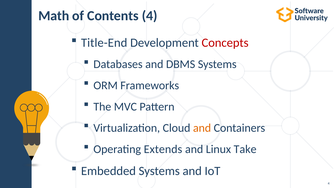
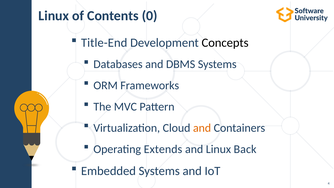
Math at (54, 16): Math -> Linux
Contents 4: 4 -> 0
Concepts colour: red -> black
Take: Take -> Back
